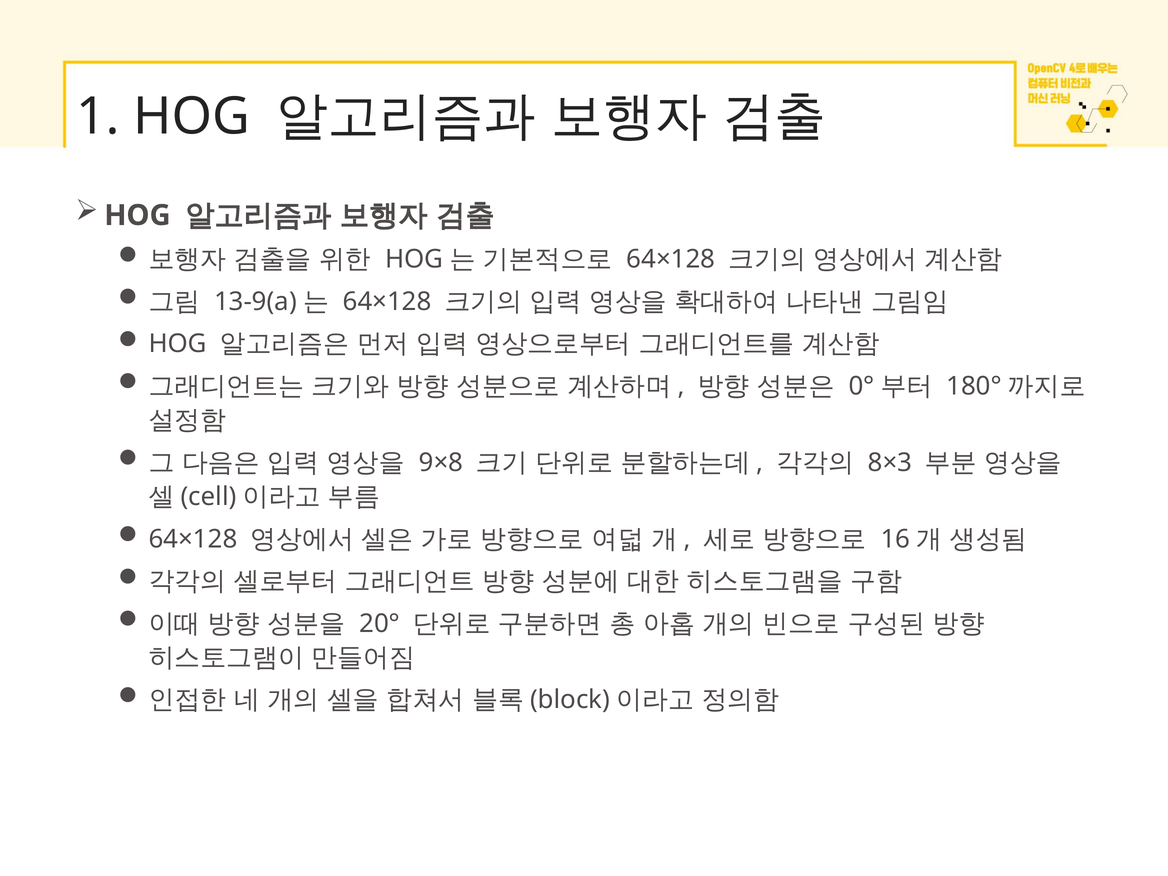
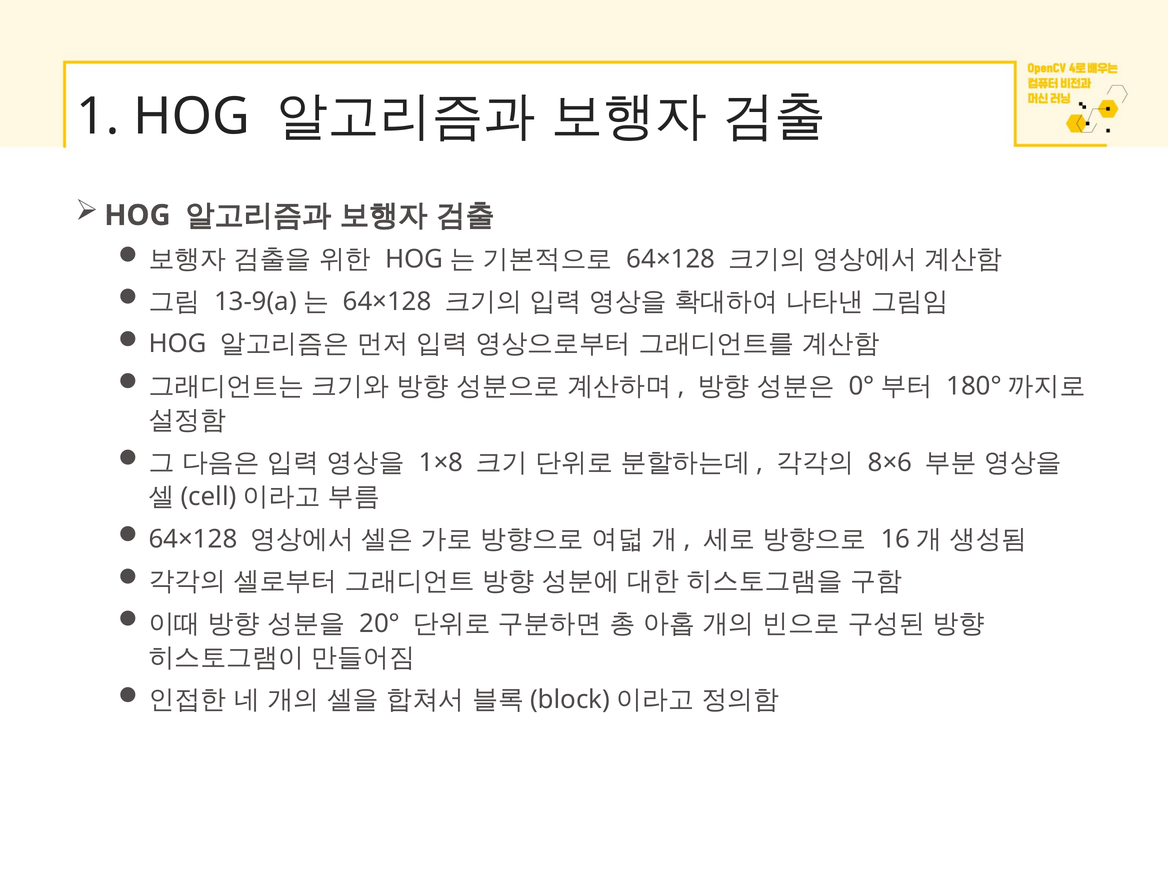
9×8: 9×8 -> 1×8
8×3: 8×3 -> 8×6
